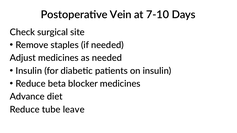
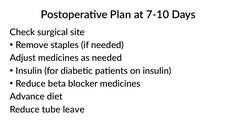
Vein: Vein -> Plan
